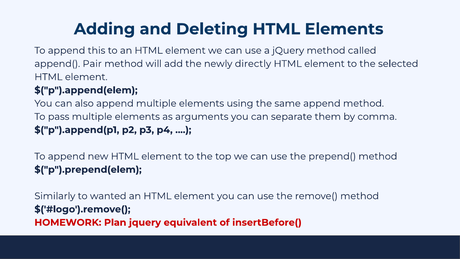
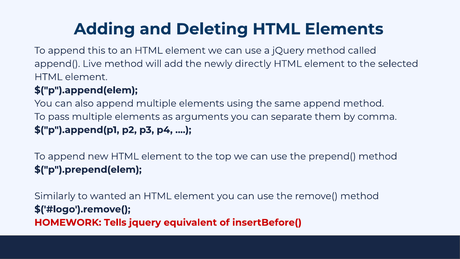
Pair: Pair -> Live
Plan: Plan -> Tells
